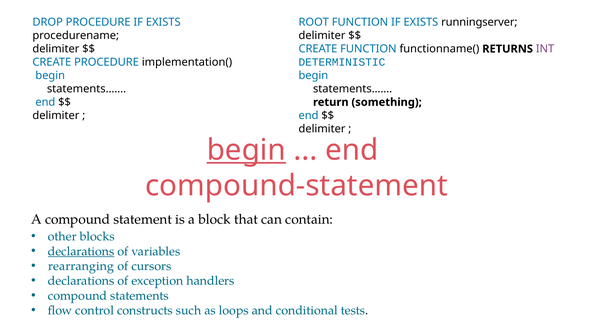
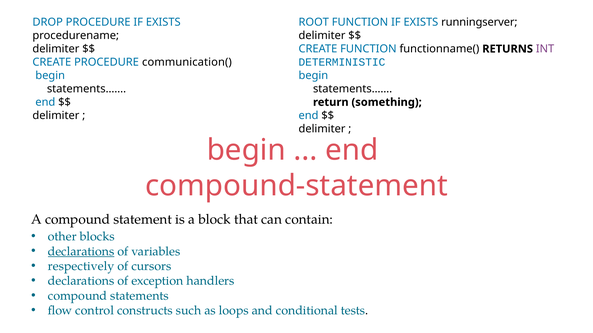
implementation(: implementation( -> communication(
begin at (246, 150) underline: present -> none
rearranging: rearranging -> respectively
